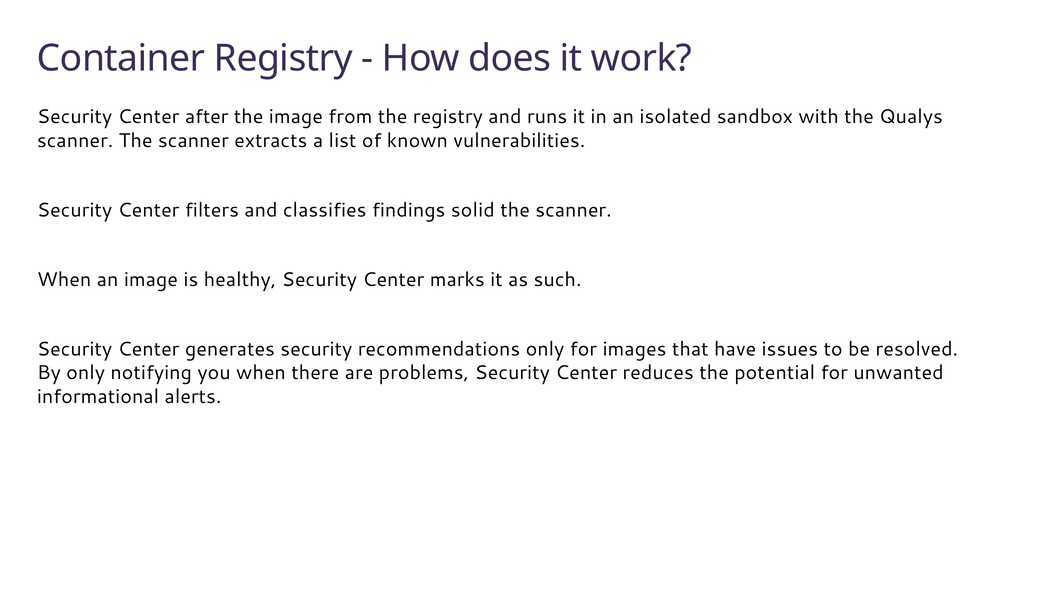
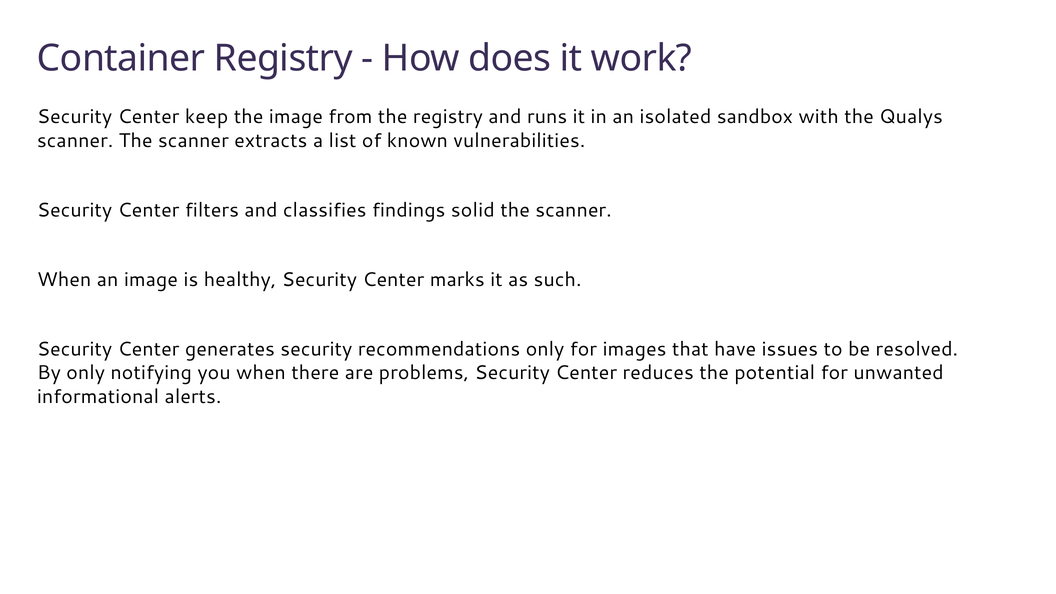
after: after -> keep
